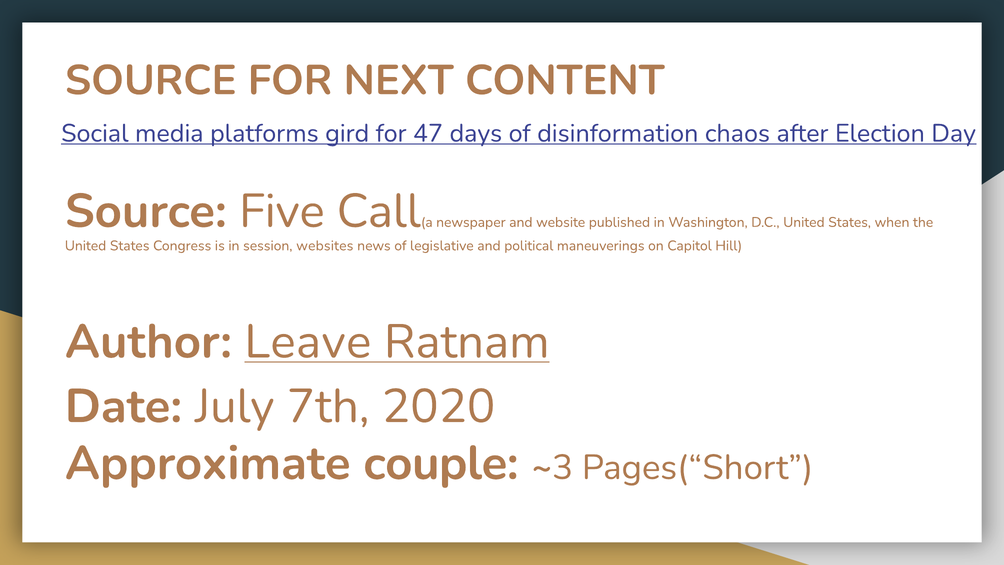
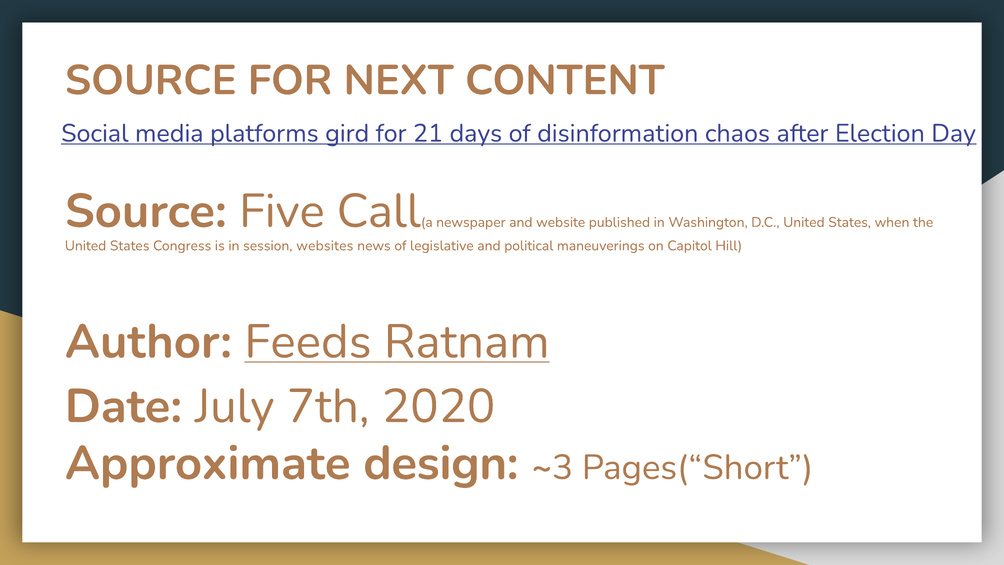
47: 47 -> 21
Leave: Leave -> Feeds
couple: couple -> design
